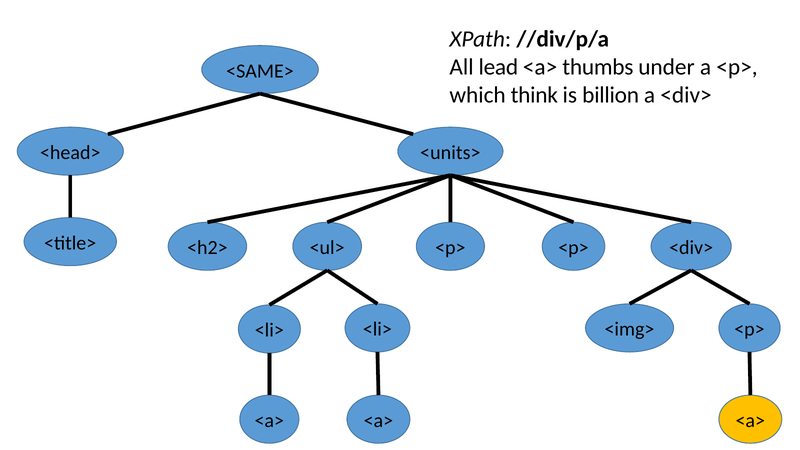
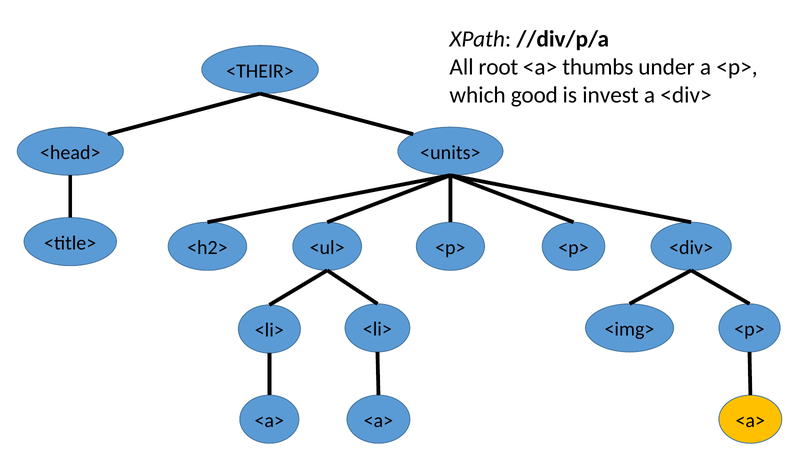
lead: lead -> root
<SAME>: <SAME> -> <THEIR>
think: think -> good
billion: billion -> invest
